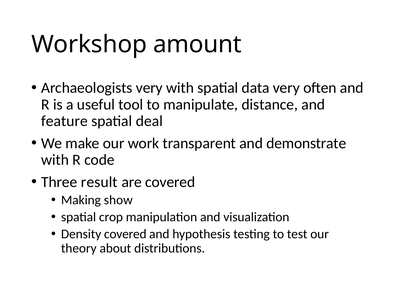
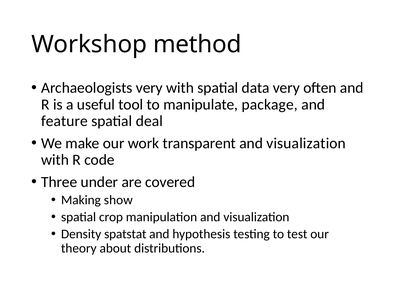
amount: amount -> method
distance: distance -> package
transparent and demonstrate: demonstrate -> visualization
result: result -> under
Density covered: covered -> spatstat
